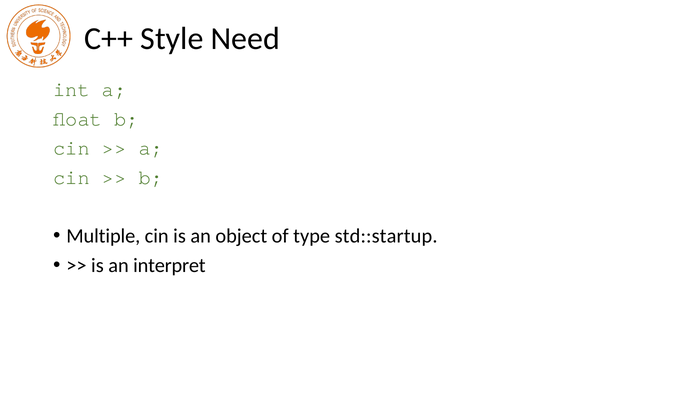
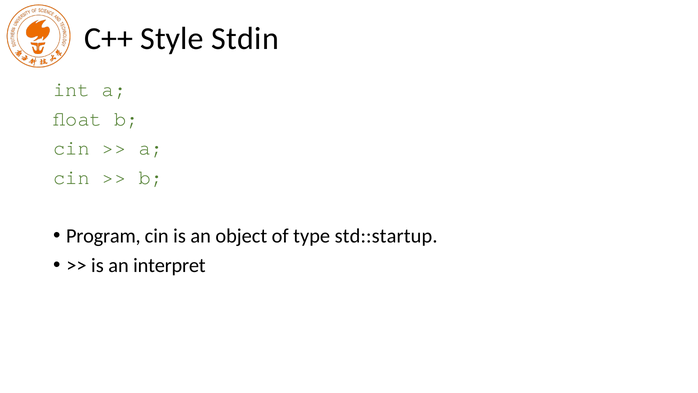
Need: Need -> Stdin
Multiple: Multiple -> Program
